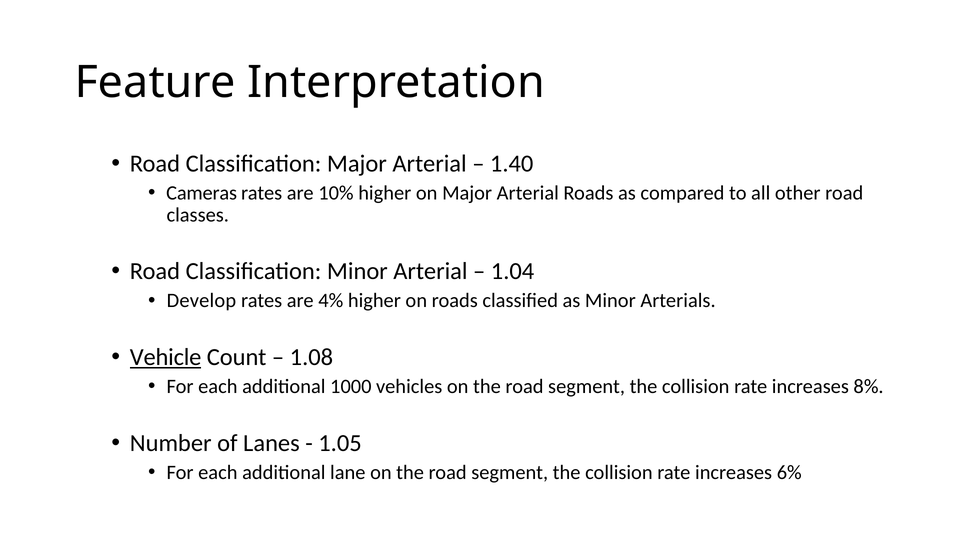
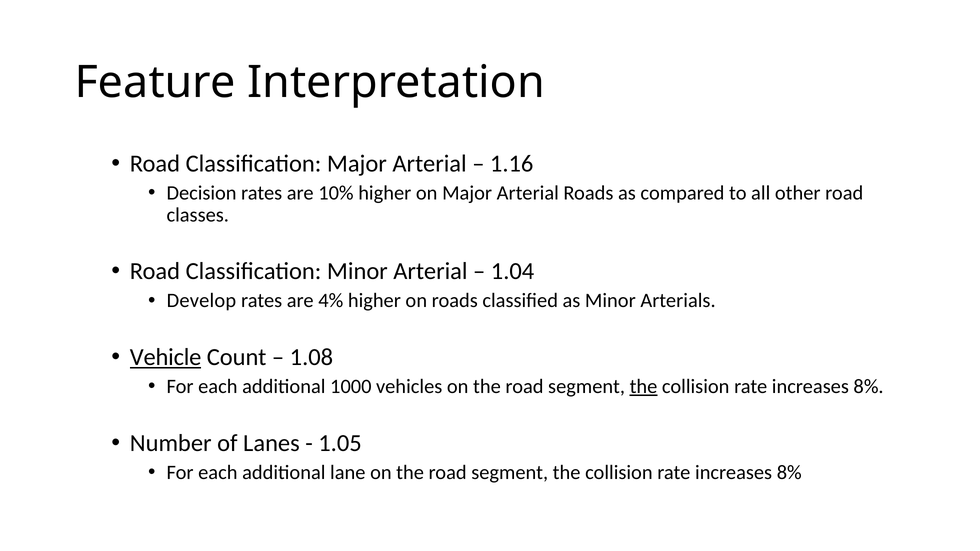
1.40: 1.40 -> 1.16
Cameras: Cameras -> Decision
the at (643, 387) underline: none -> present
6% at (789, 473): 6% -> 8%
